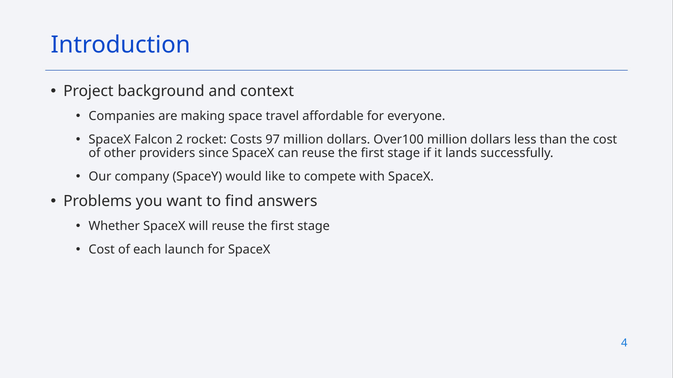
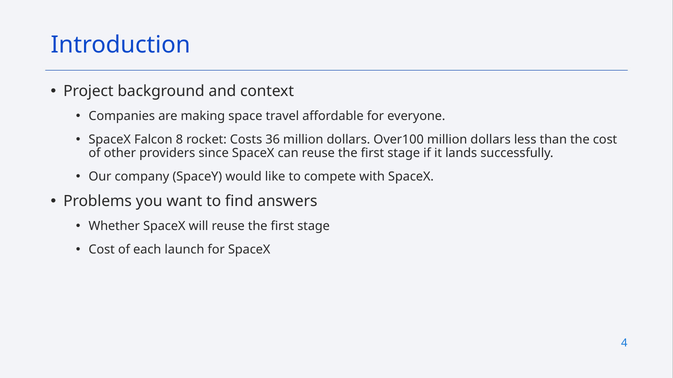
2: 2 -> 8
97: 97 -> 36
